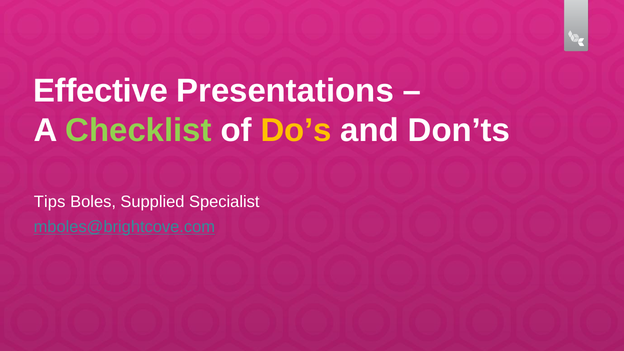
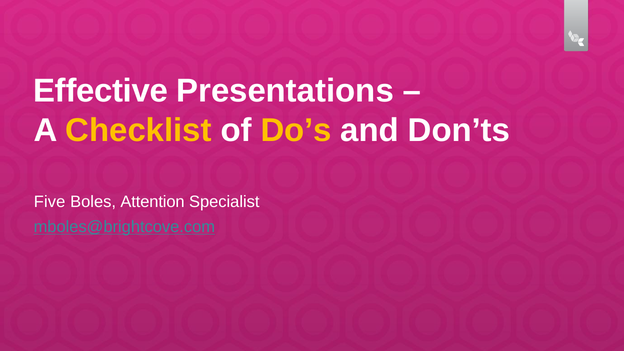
Checklist colour: light green -> yellow
Tips: Tips -> Five
Supplied: Supplied -> Attention
